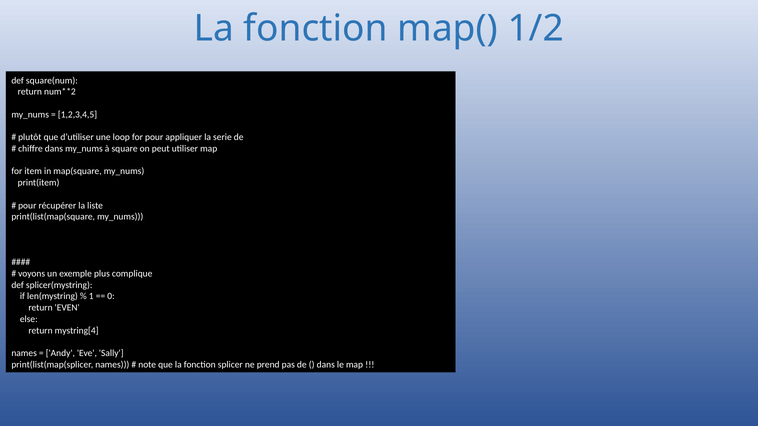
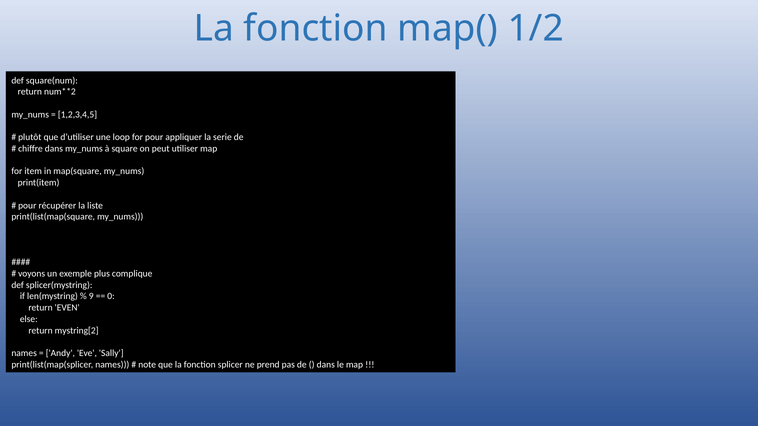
1: 1 -> 9
mystring[4: mystring[4 -> mystring[2
